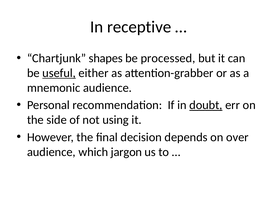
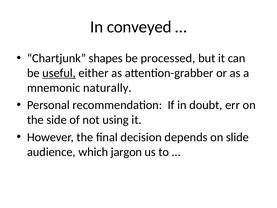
receptive: receptive -> conveyed
mnemonic audience: audience -> naturally
doubt underline: present -> none
over: over -> slide
